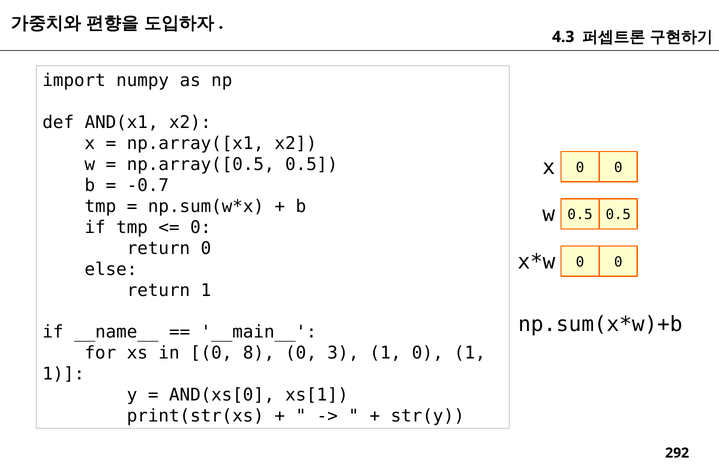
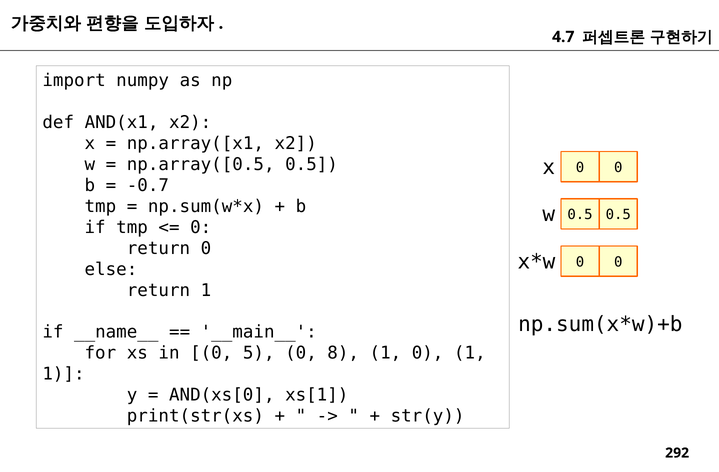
4.3: 4.3 -> 4.7
8: 8 -> 5
3: 3 -> 8
